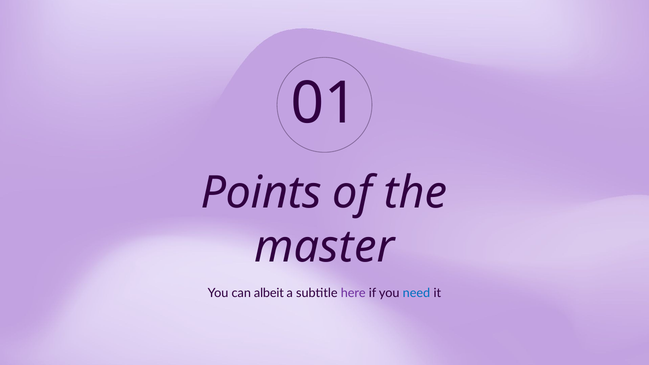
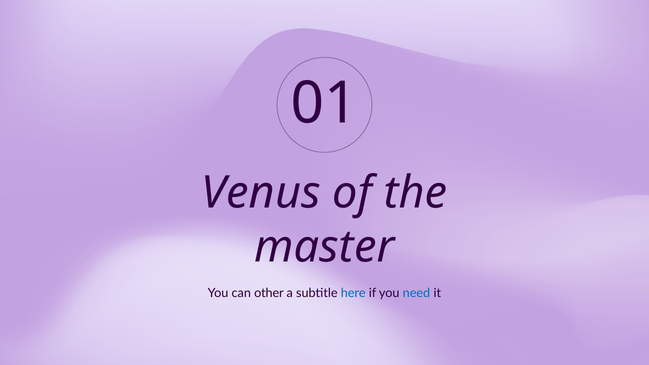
Points: Points -> Venus
albeit: albeit -> other
here colour: purple -> blue
